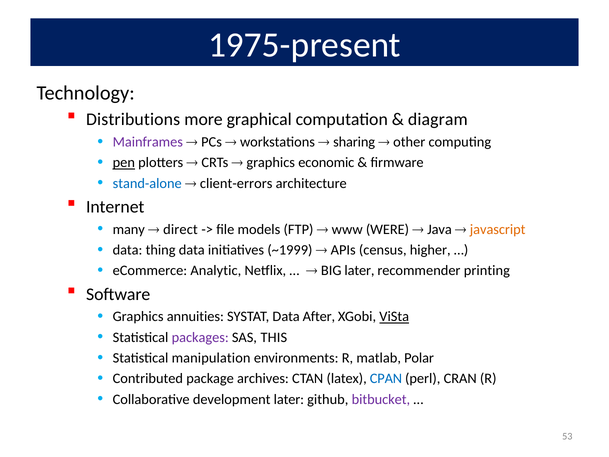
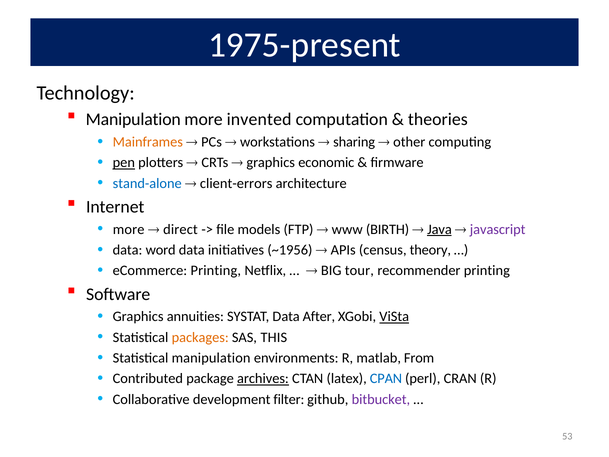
Distributions at (133, 119): Distributions -> Manipulation
graphical: graphical -> invented
diagram: diagram -> theories
Mainframes colour: purple -> orange
many at (129, 229): many -> more
WERE: WERE -> BIRTH
Java underline: none -> present
javascript colour: orange -> purple
thing: thing -> word
~1999: ~1999 -> ~1956
higher: higher -> theory
eCommerce Analytic: Analytic -> Printing
BIG later: later -> tour
packages colour: purple -> orange
Polar: Polar -> From
archives underline: none -> present
development later: later -> filter
